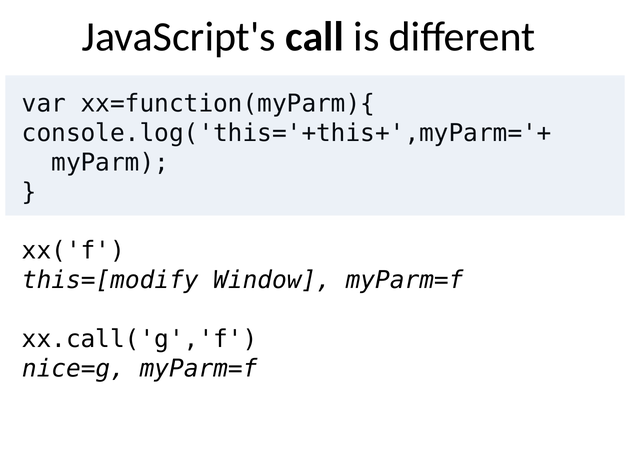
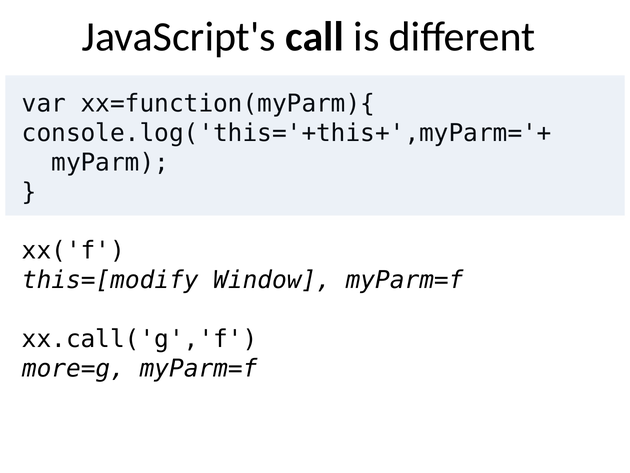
nice=g: nice=g -> more=g
